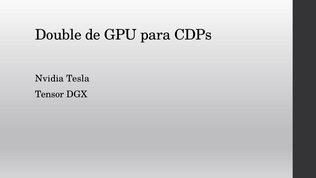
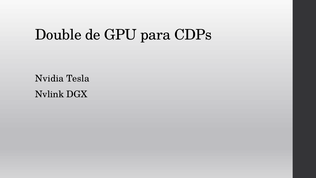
Tensor: Tensor -> Nvlink
